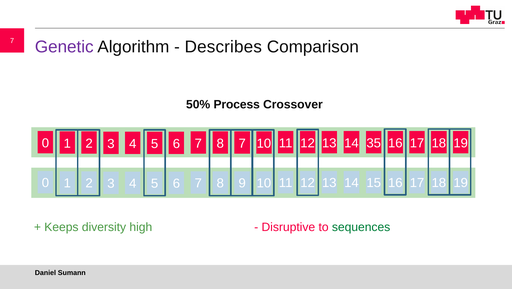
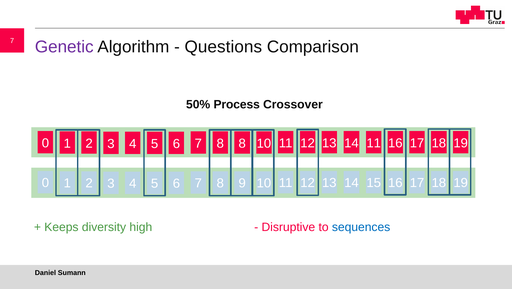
Describes: Describes -> Questions
14 35: 35 -> 11
8 7: 7 -> 8
sequences colour: green -> blue
